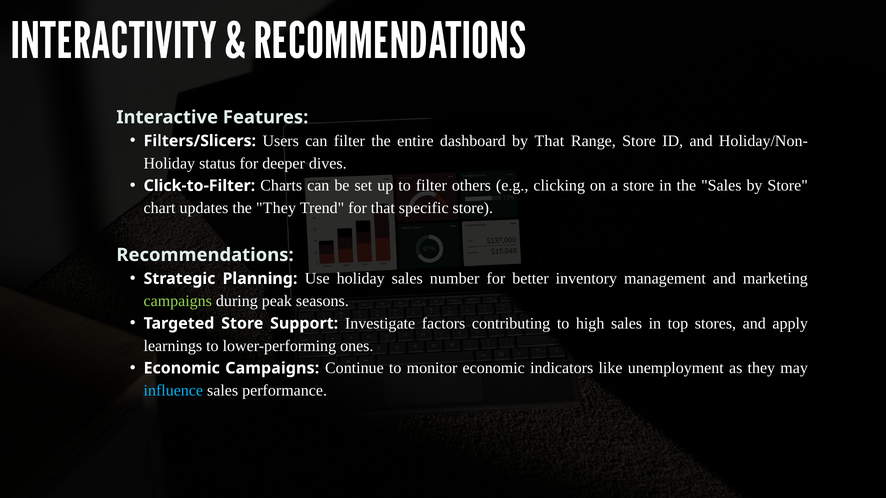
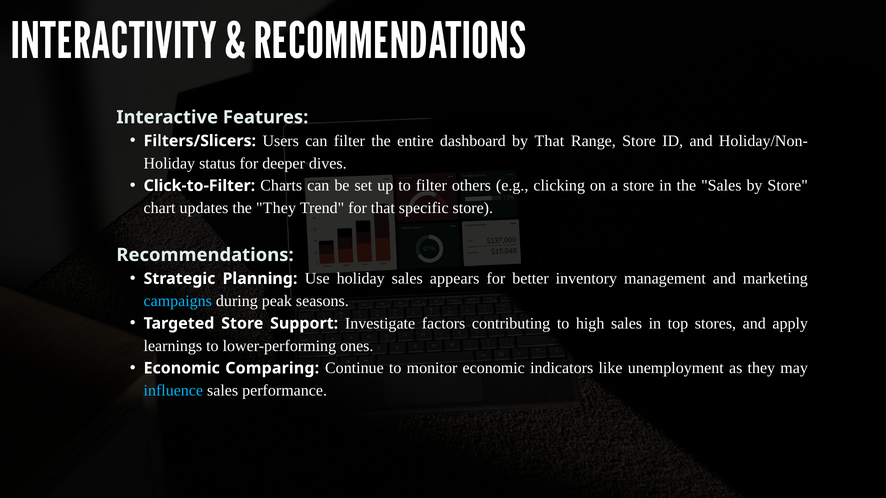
number: number -> appears
campaigns at (178, 301) colour: light green -> light blue
Economic Campaigns: Campaigns -> Comparing
